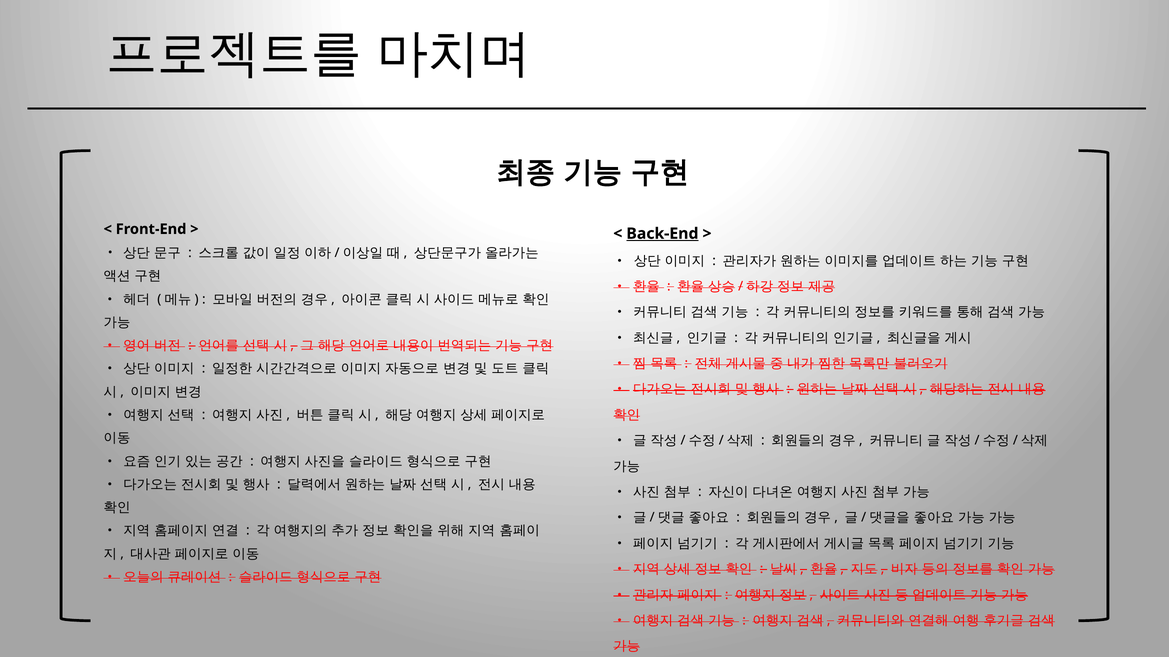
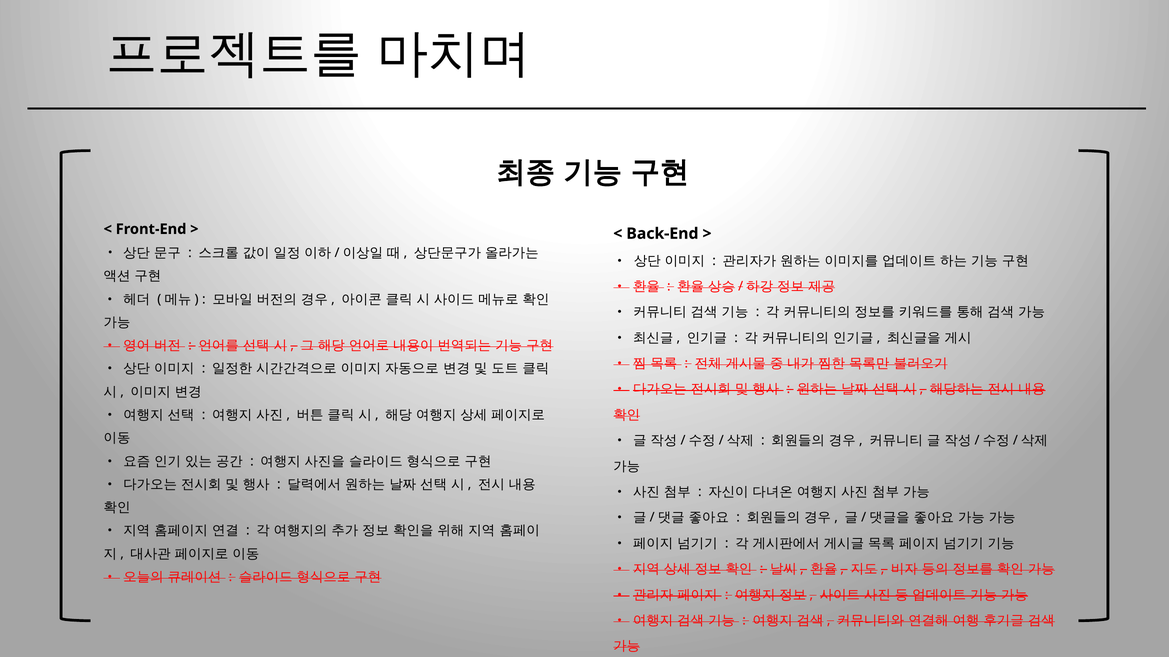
Back-End underline: present -> none
